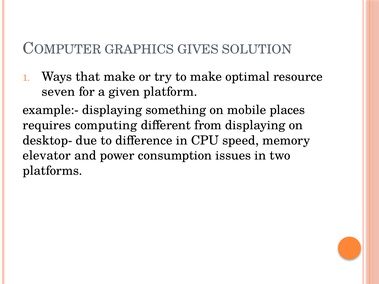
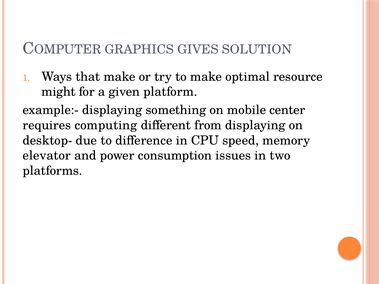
seven: seven -> might
places: places -> center
